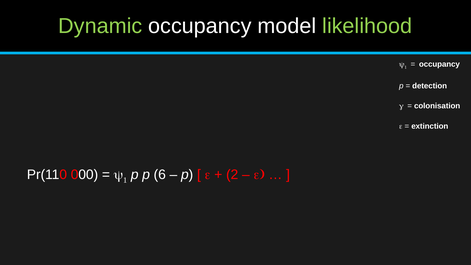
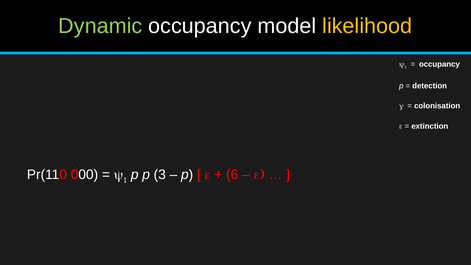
likelihood colour: light green -> yellow
6: 6 -> 3
2: 2 -> 6
